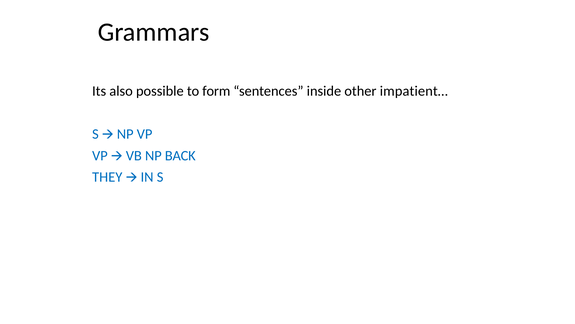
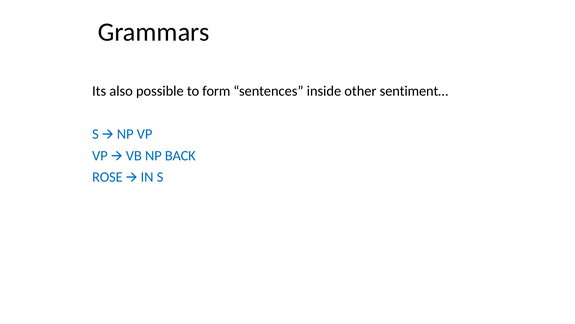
impatient…: impatient… -> sentiment…
THEY: THEY -> ROSE
